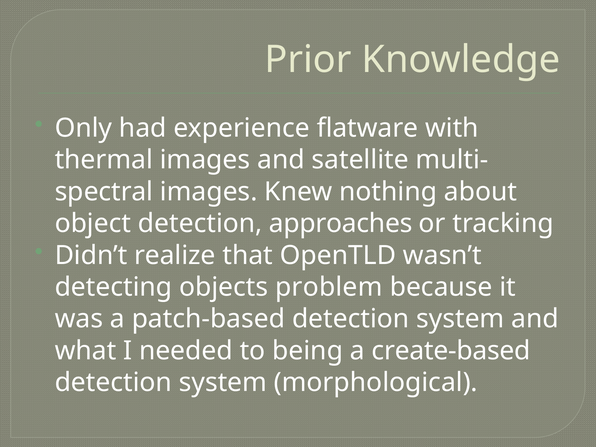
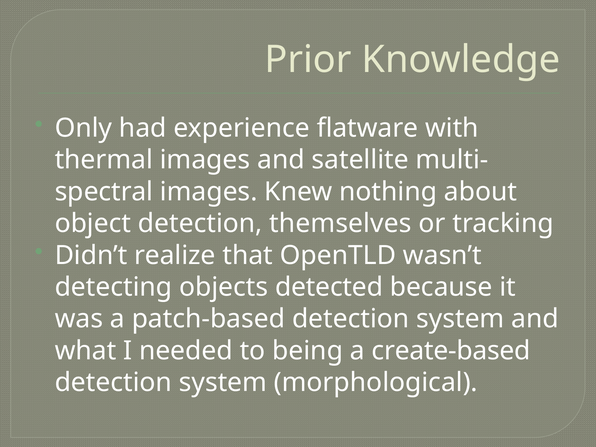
approaches: approaches -> themselves
problem: problem -> detected
